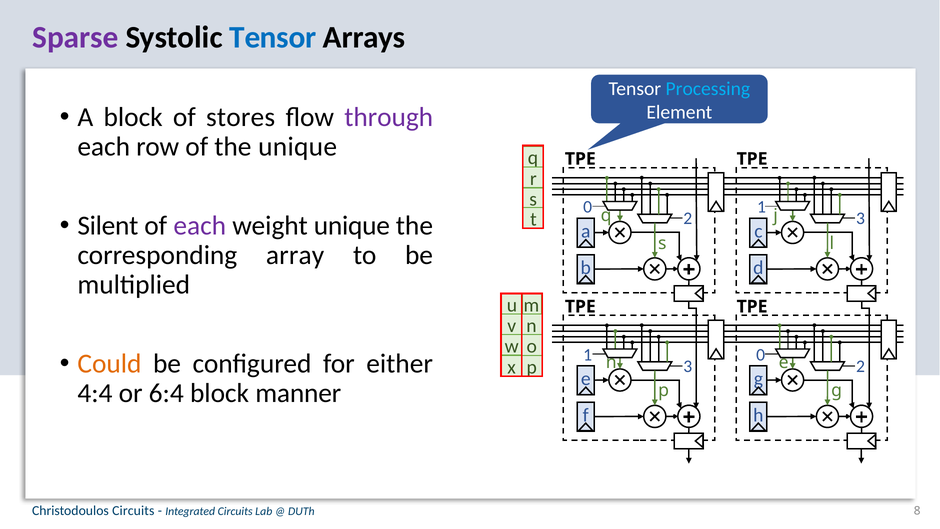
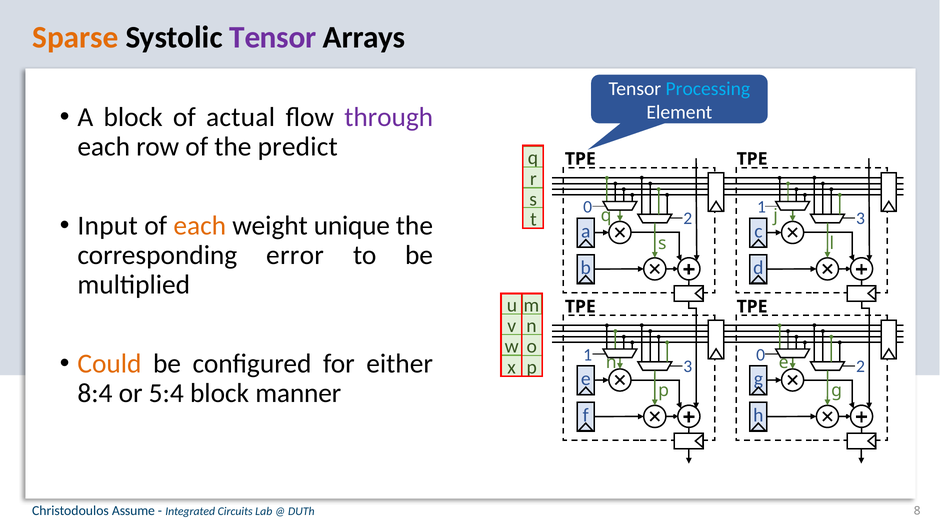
Sparse colour: purple -> orange
Tensor at (273, 37) colour: blue -> purple
stores: stores -> actual
the unique: unique -> predict
Silent: Silent -> Input
each at (200, 225) colour: purple -> orange
array: array -> error
4:4: 4:4 -> 8:4
6:4: 6:4 -> 5:4
Christodoulos Circuits: Circuits -> Assume
